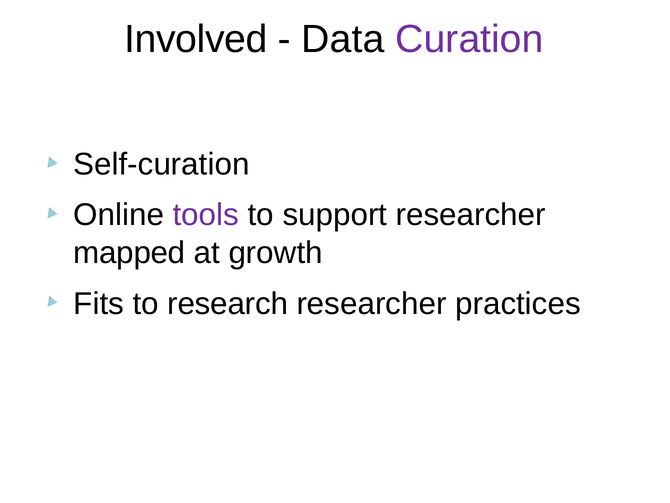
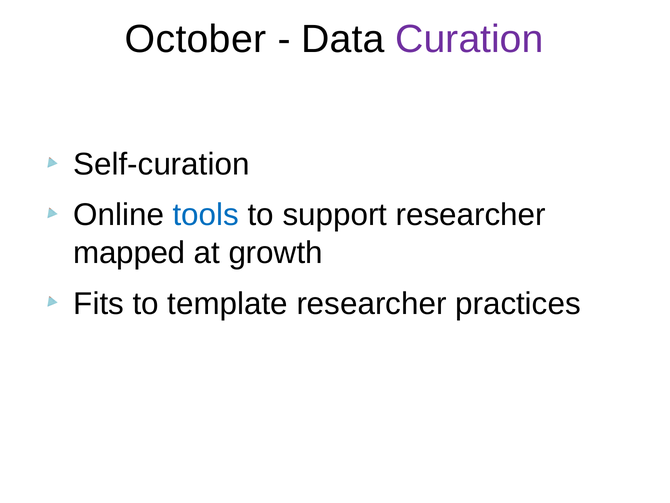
Involved: Involved -> October
tools colour: purple -> blue
research: research -> template
